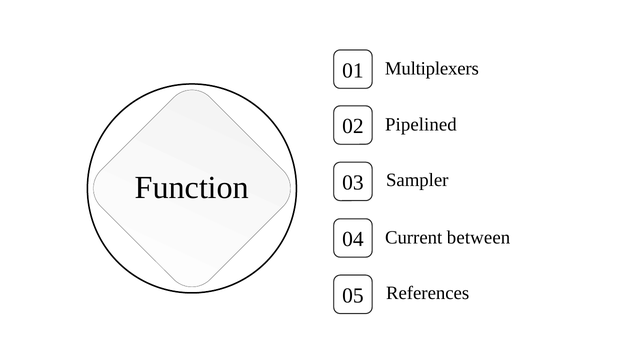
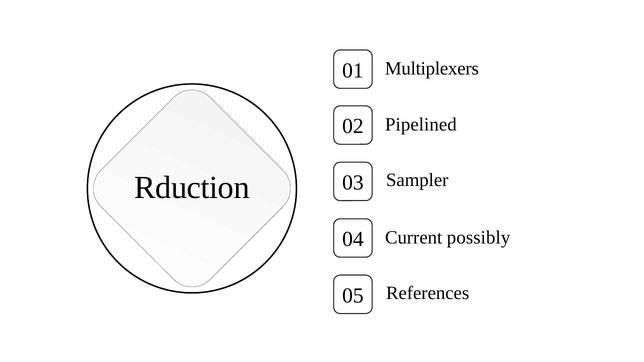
Function: Function -> Rduction
between: between -> possibly
